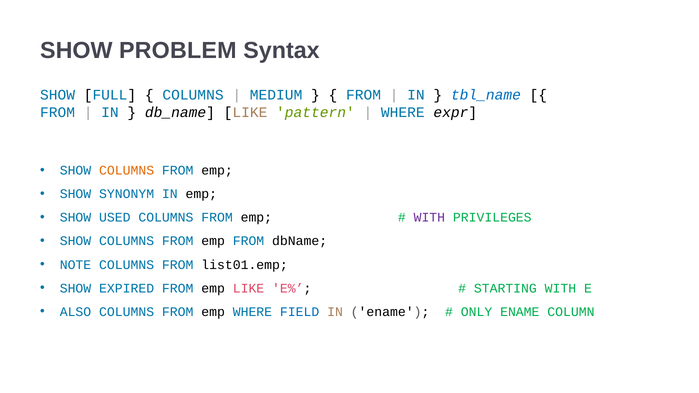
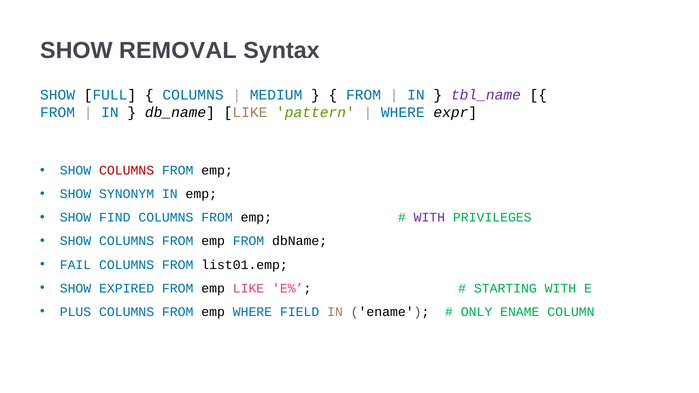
PROBLEM: PROBLEM -> REMOVAL
tbl_name colour: blue -> purple
COLUMNS at (127, 170) colour: orange -> red
USED: USED -> FIND
NOTE: NOTE -> FAIL
ALSO: ALSO -> PLUS
